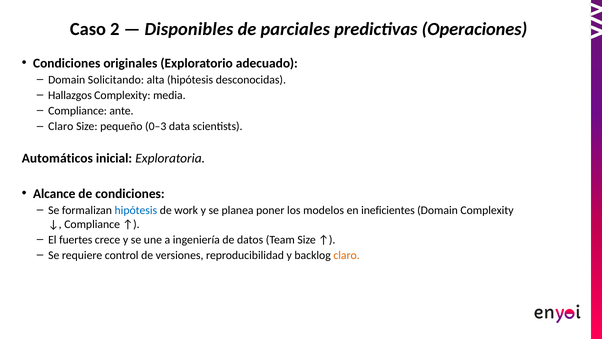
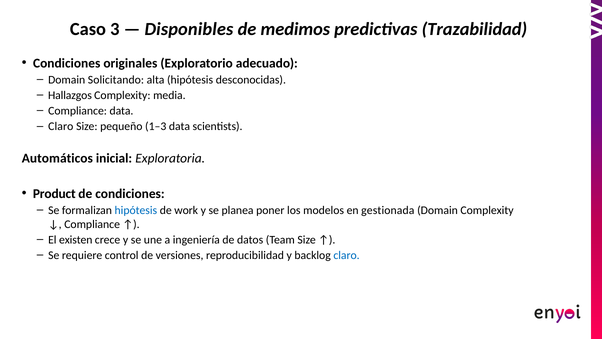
2: 2 -> 3
parciales: parciales -> medimos
Operaciones: Operaciones -> Trazabilidad
Compliance ante: ante -> data
0–3: 0–3 -> 1–3
Alcance: Alcance -> Product
ineficientes: ineficientes -> gestionada
fuertes: fuertes -> existen
claro at (347, 255) colour: orange -> blue
